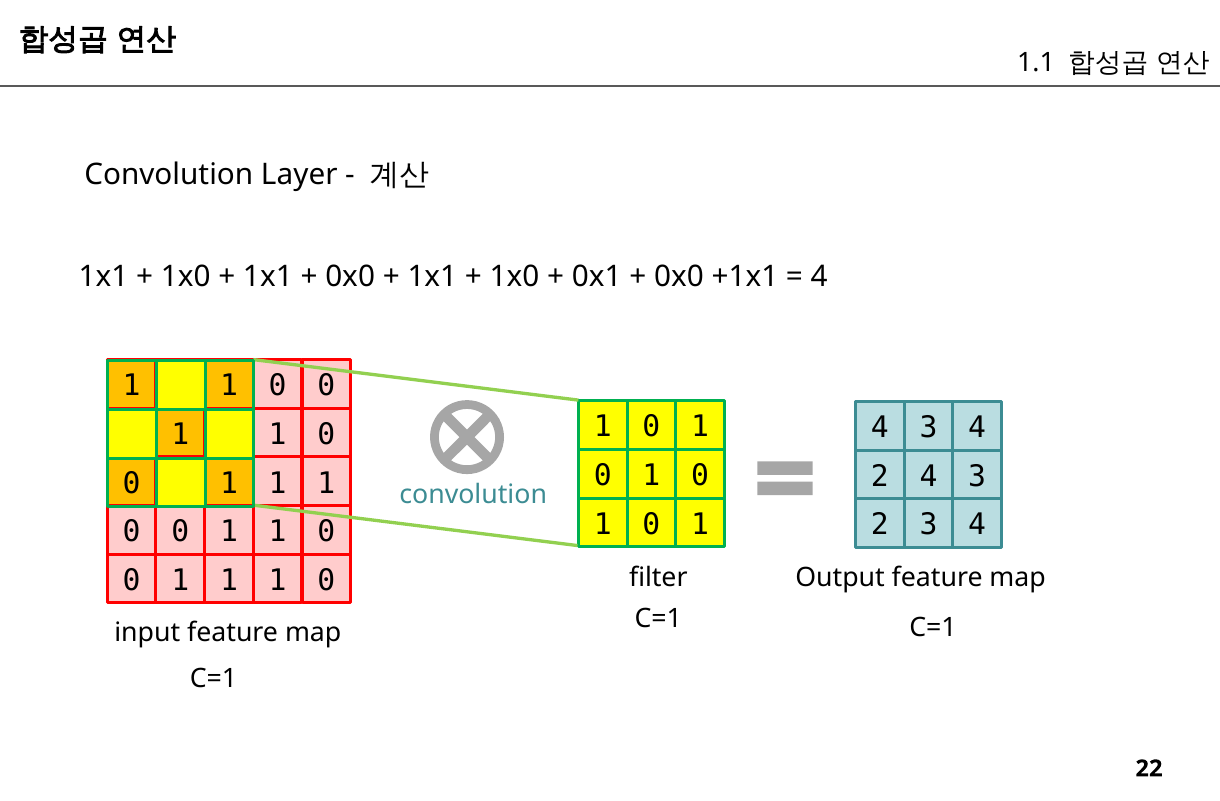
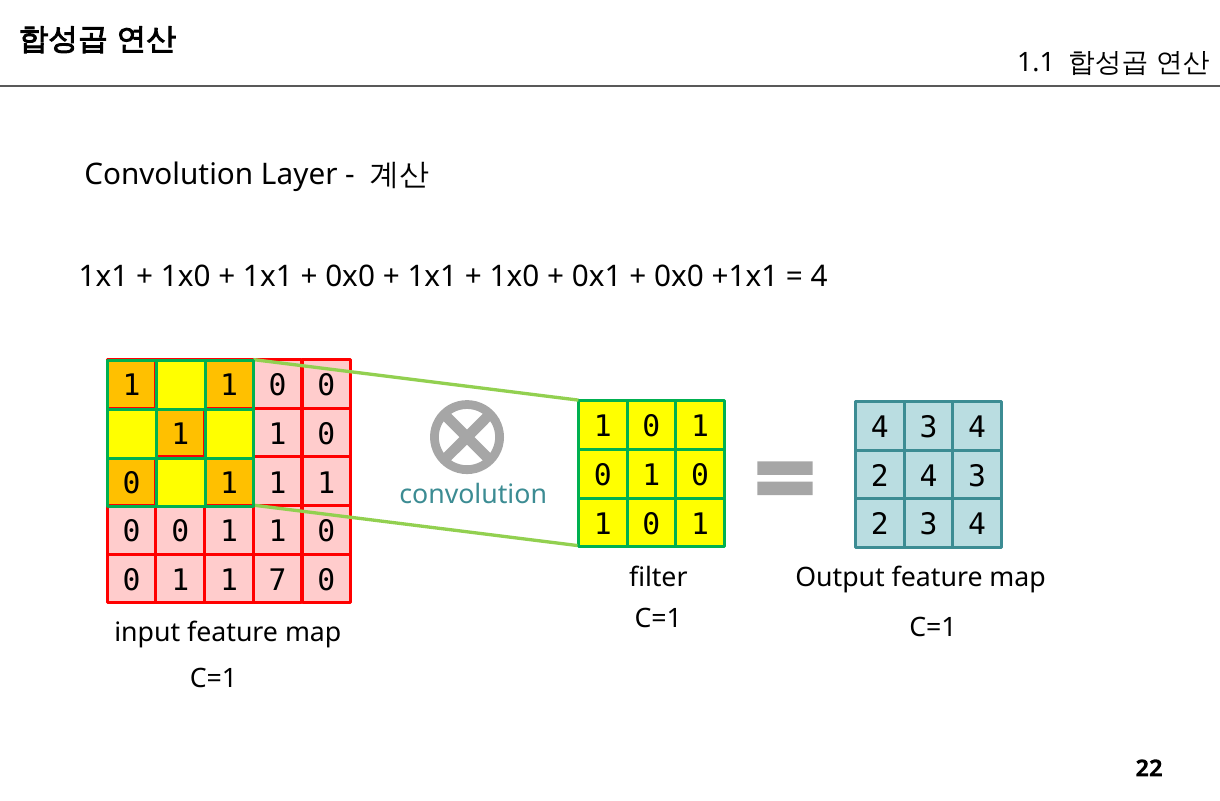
1 at (278, 581): 1 -> 7
